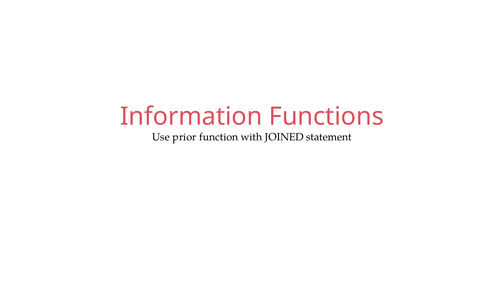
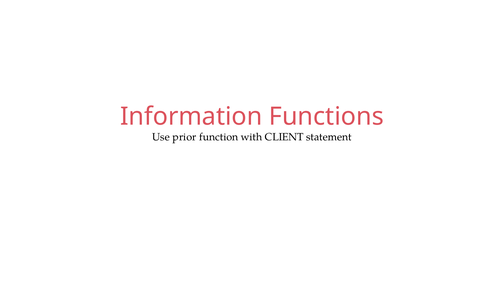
JOINED: JOINED -> CLIENT
